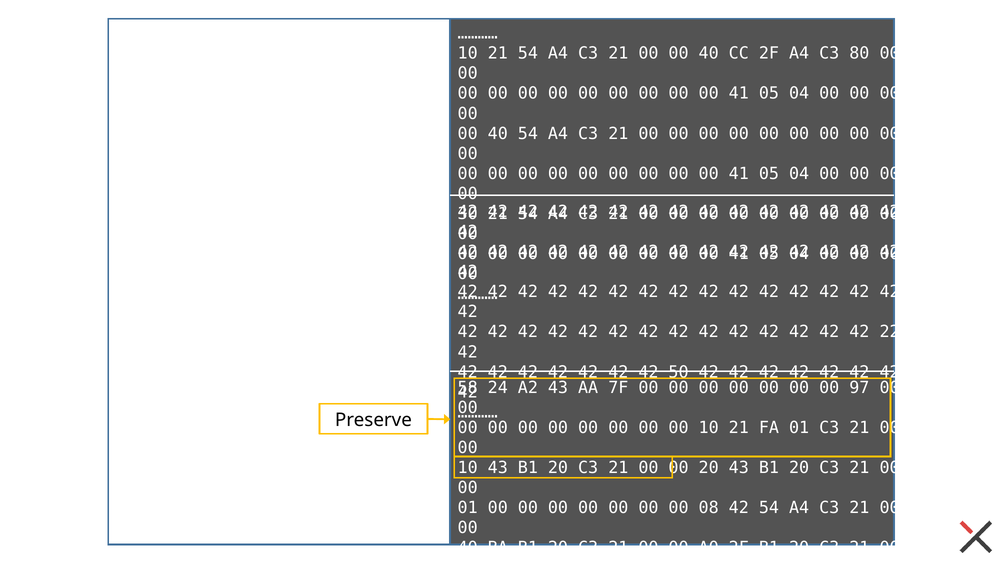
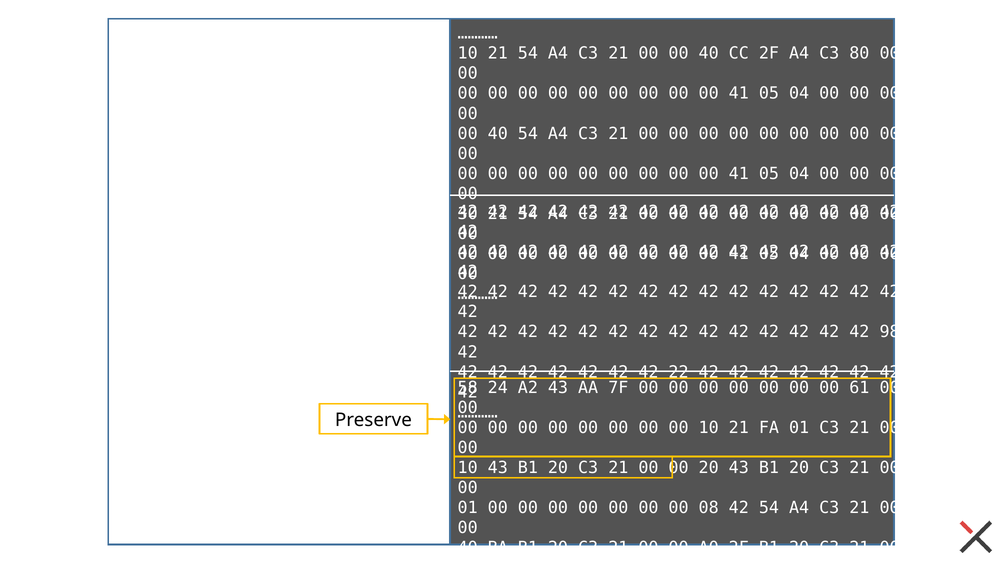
22: 22 -> 98
50: 50 -> 22
97: 97 -> 61
